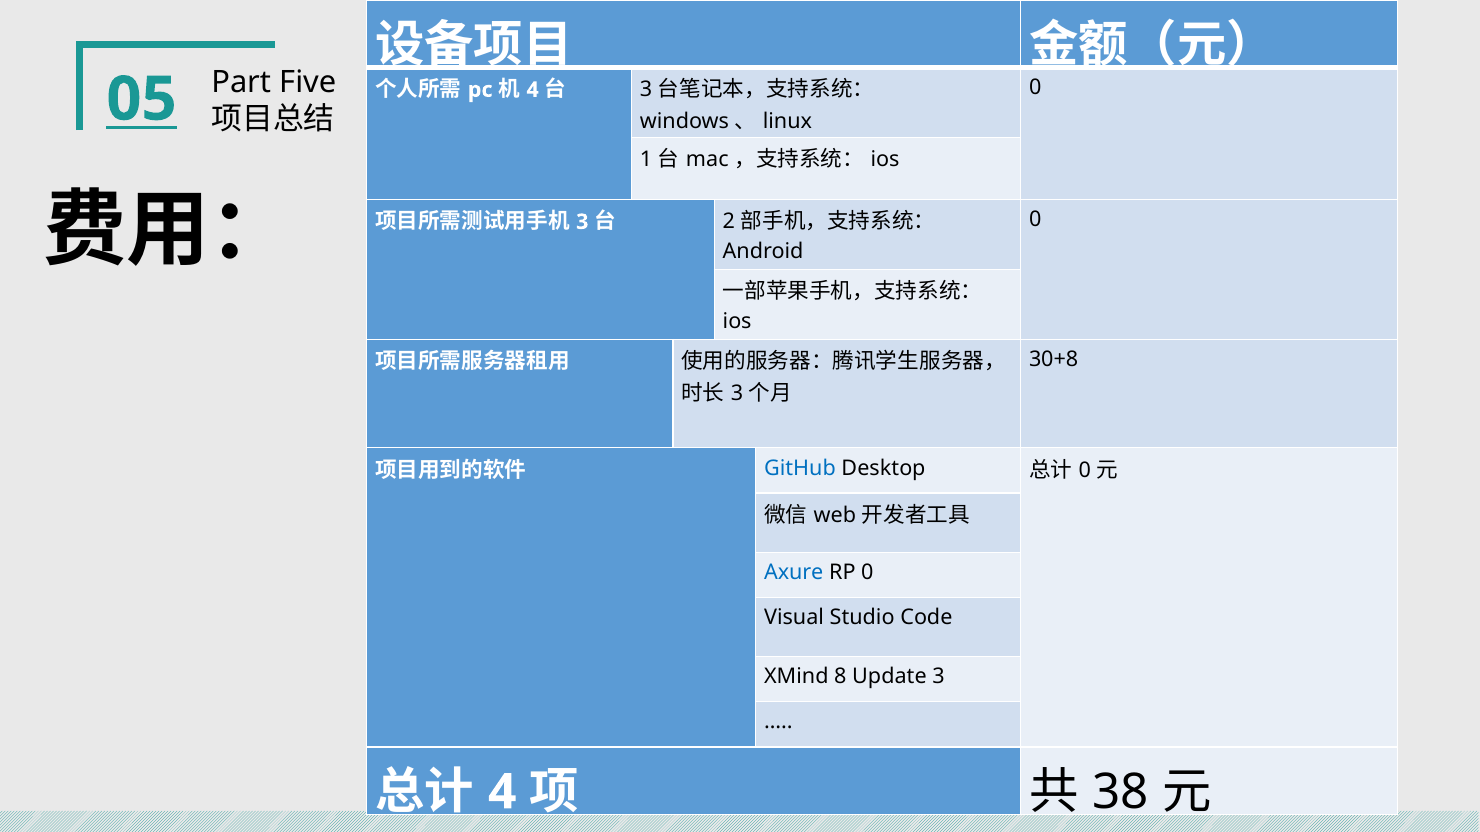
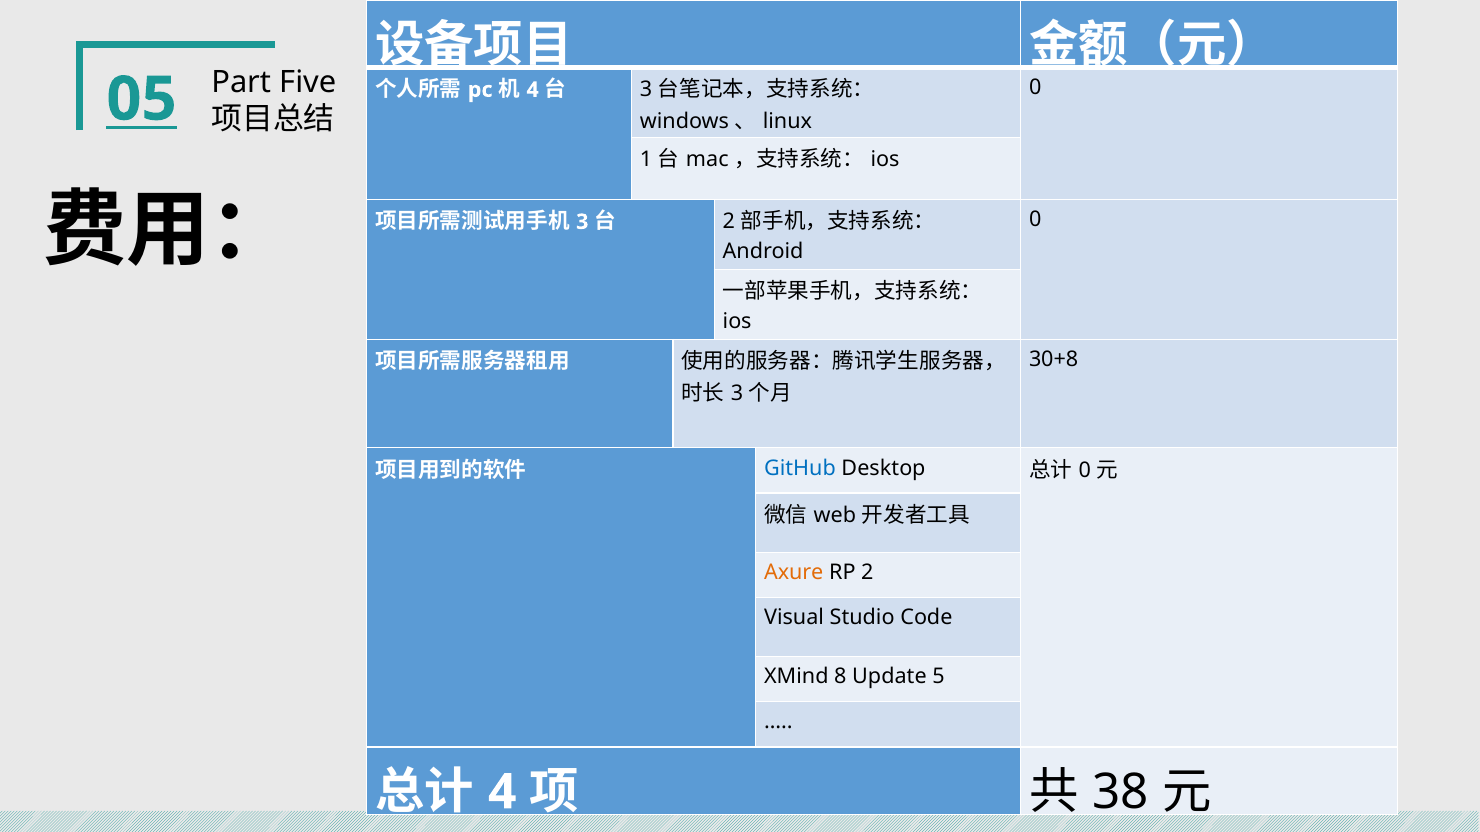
Axure colour: blue -> orange
RP 0: 0 -> 2
Update 3: 3 -> 5
